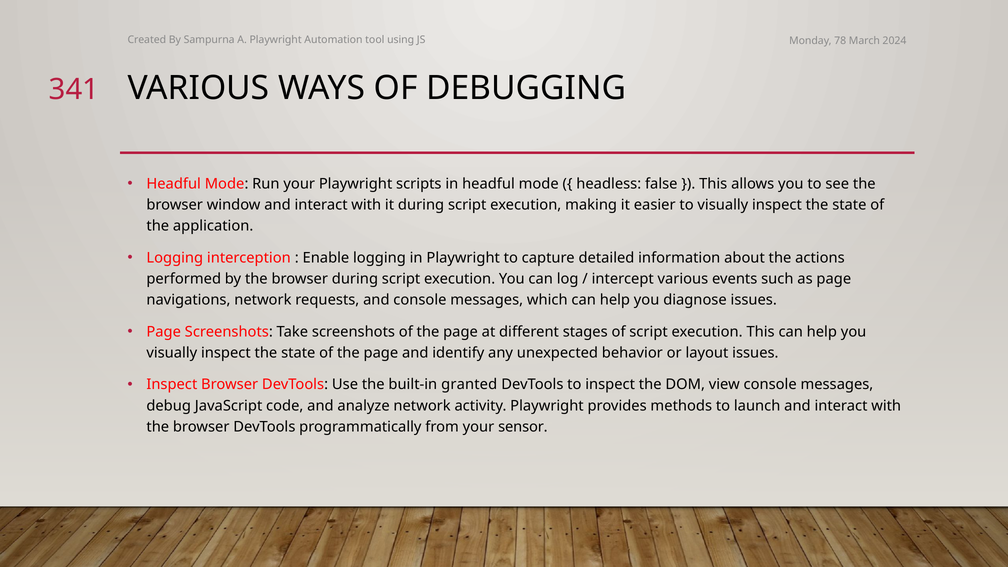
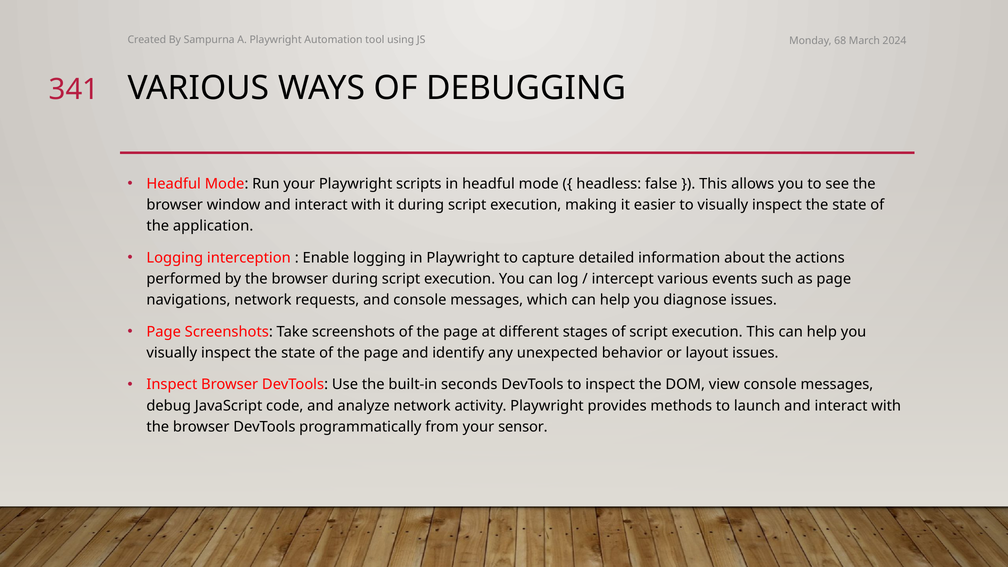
78: 78 -> 68
granted: granted -> seconds
